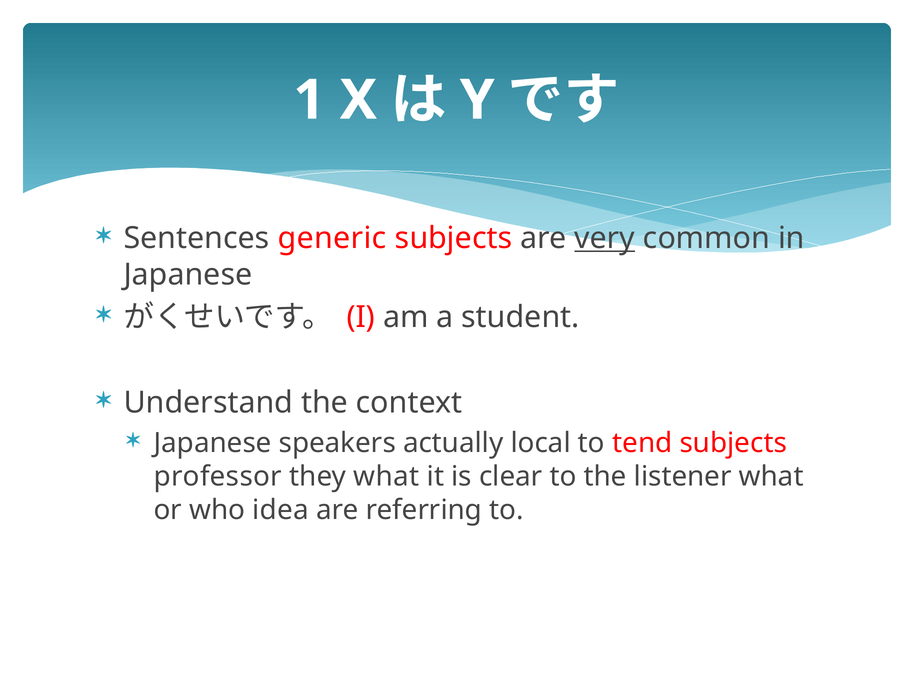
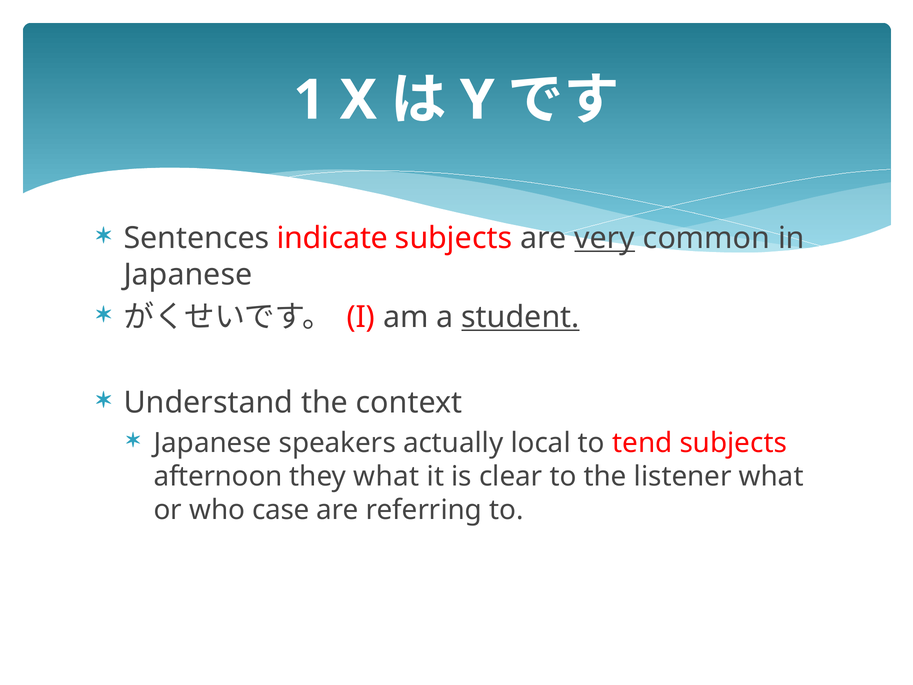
generic: generic -> indicate
student underline: none -> present
professor: professor -> afternoon
idea: idea -> case
